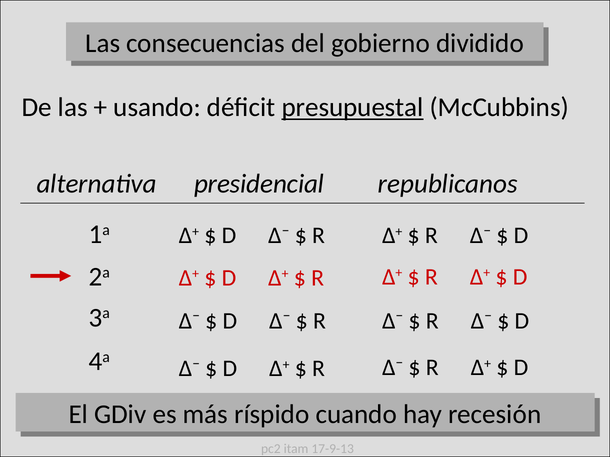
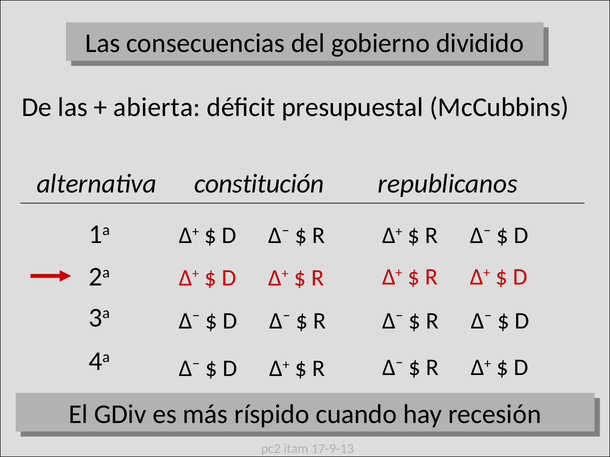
usando: usando -> abierta
presupuestal underline: present -> none
presidencial: presidencial -> constitución
